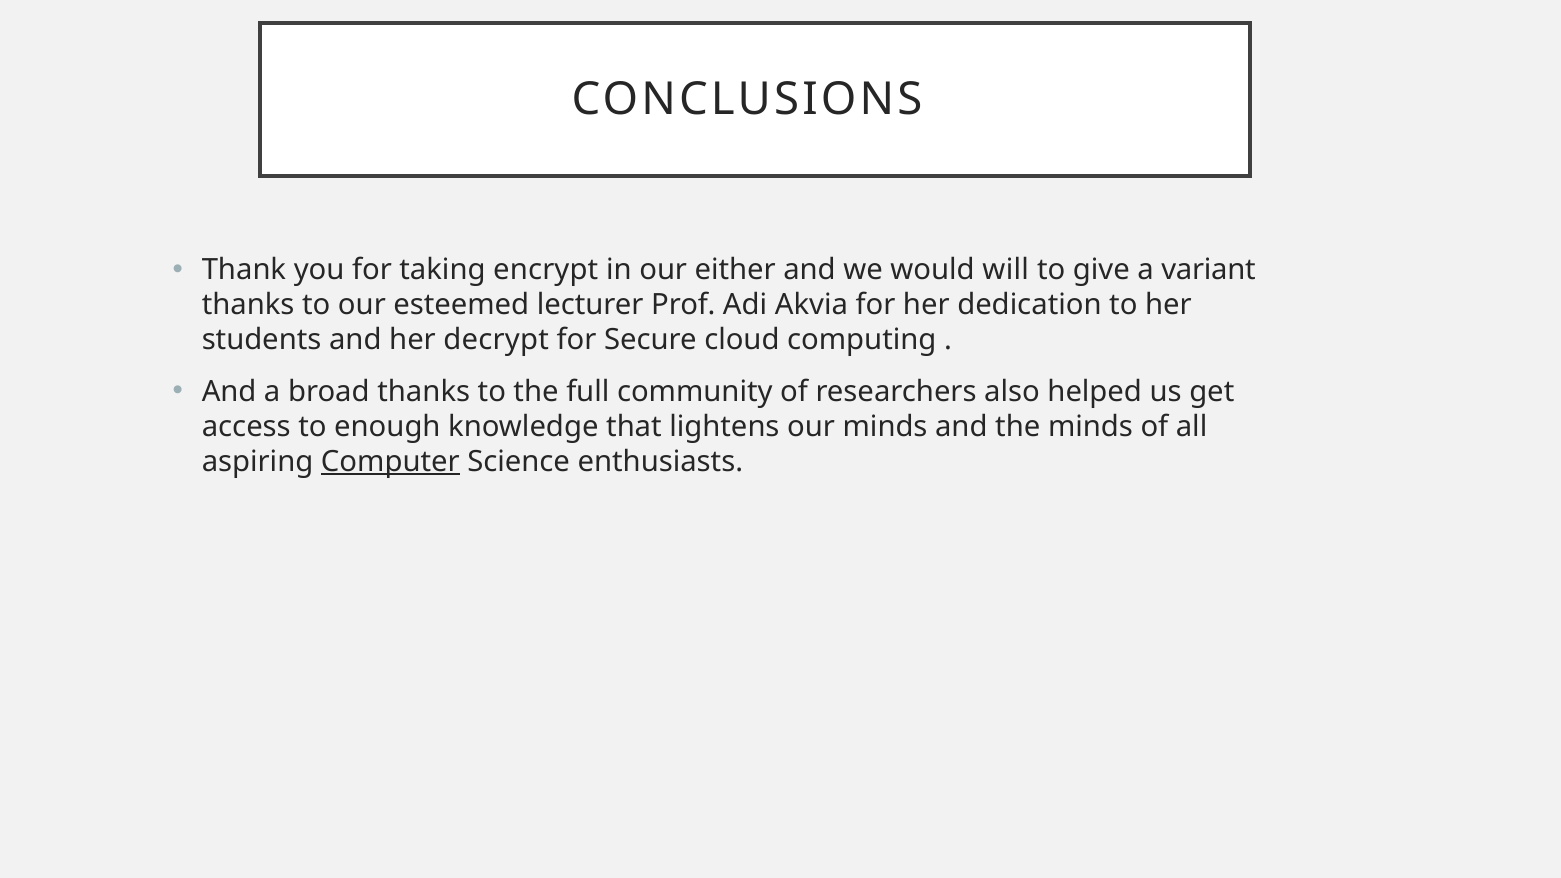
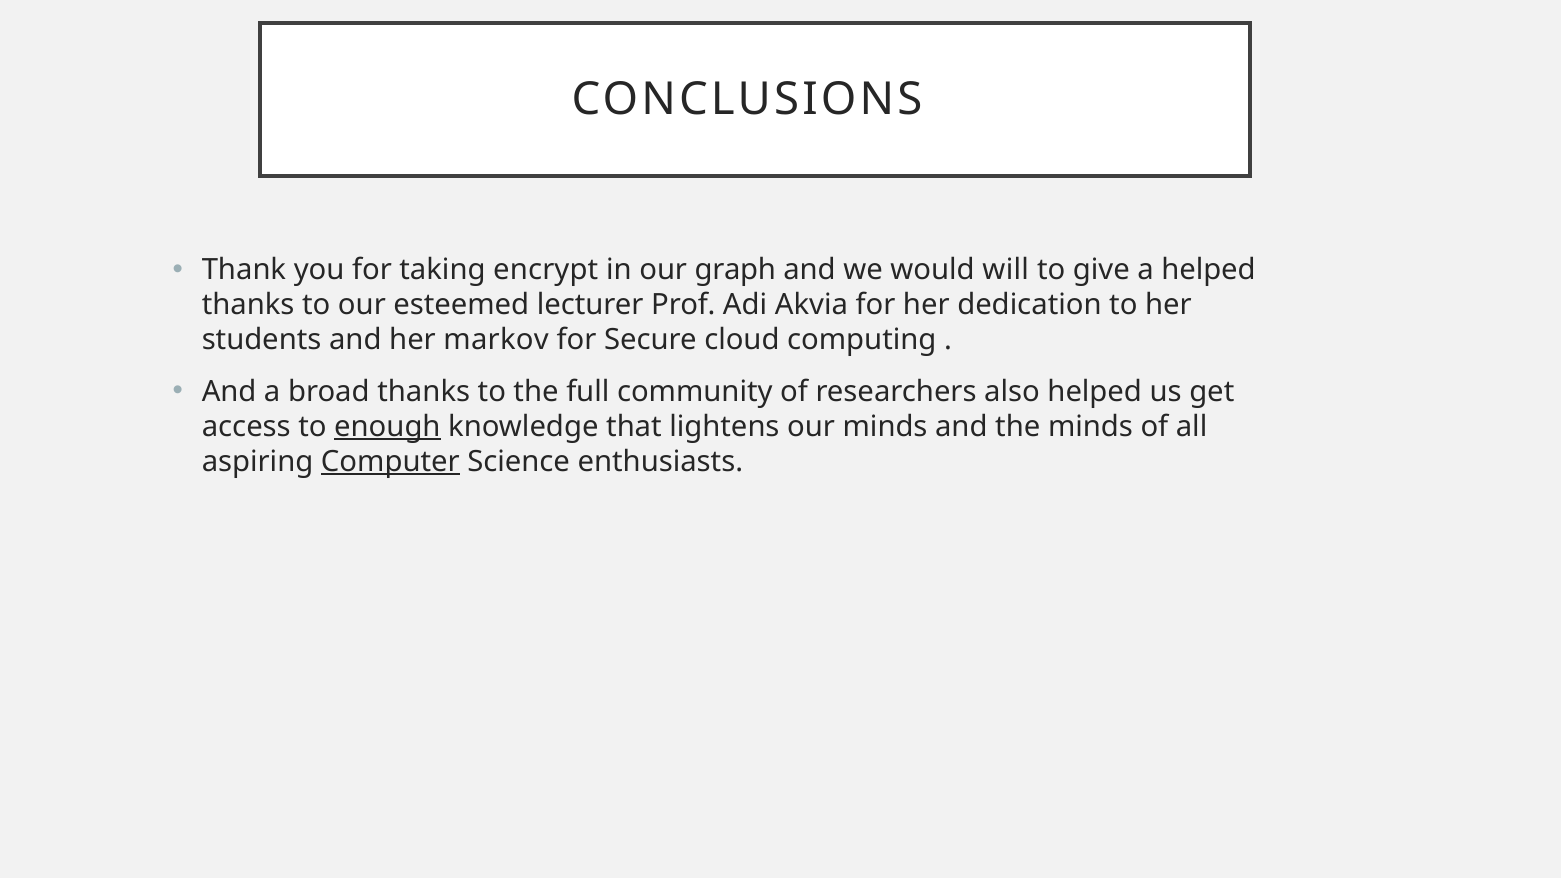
either: either -> graph
a variant: variant -> helped
decrypt: decrypt -> markov
enough underline: none -> present
